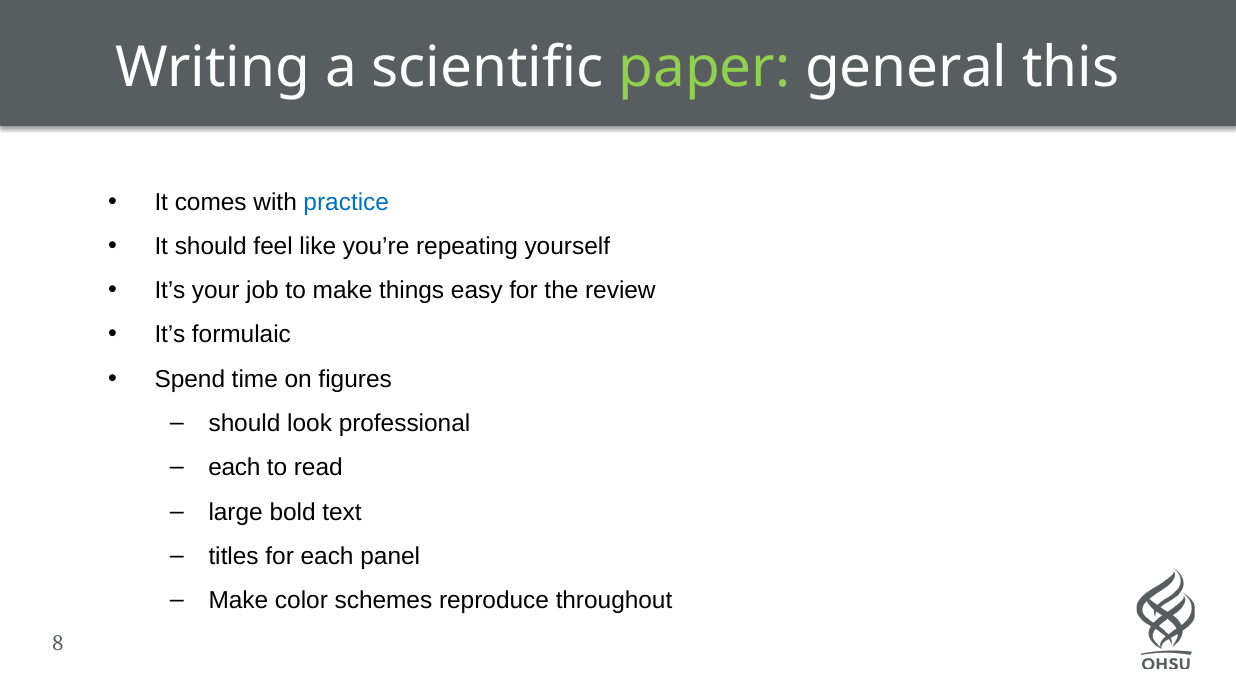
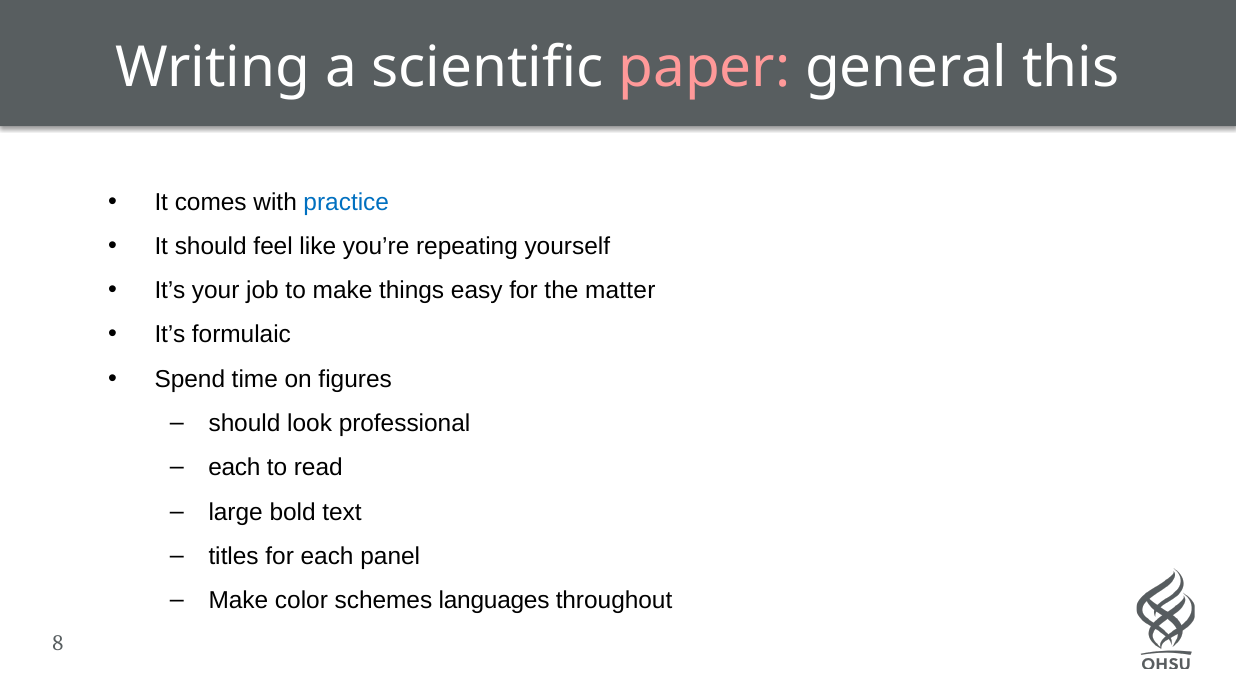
paper colour: light green -> pink
review: review -> matter
reproduce: reproduce -> languages
